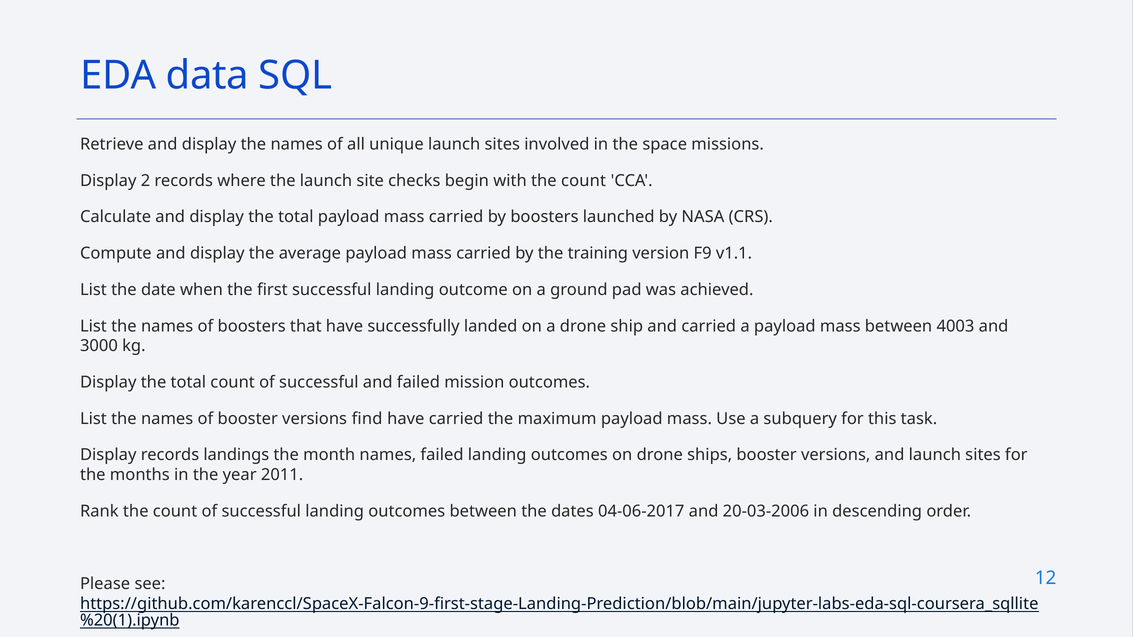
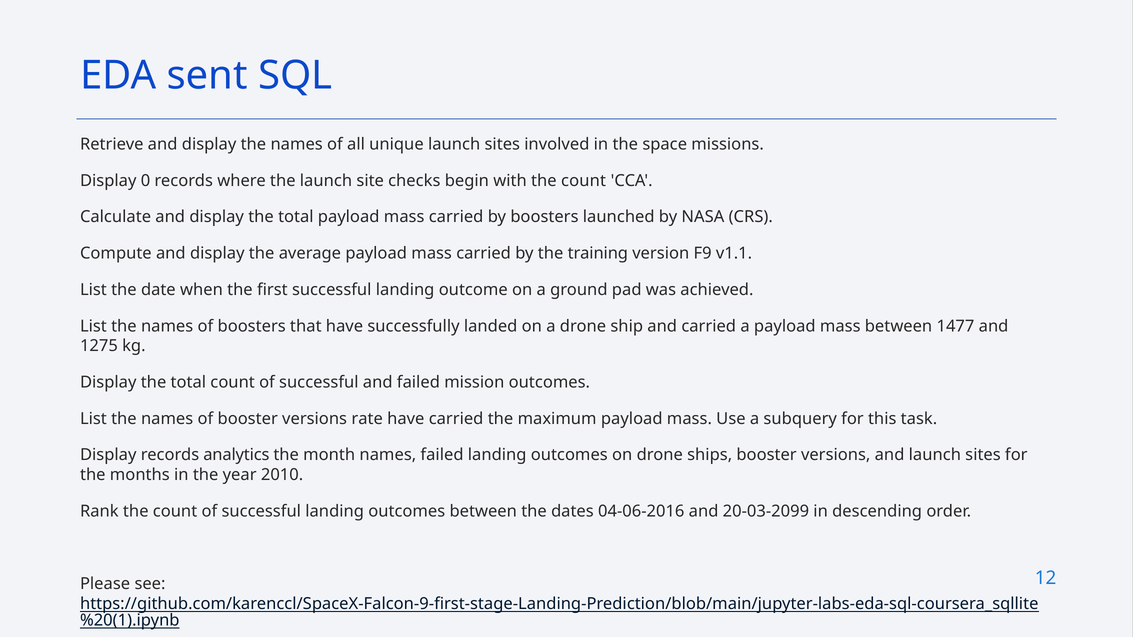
data: data -> sent
2: 2 -> 0
4003: 4003 -> 1477
3000: 3000 -> 1275
find: find -> rate
landings: landings -> analytics
2011: 2011 -> 2010
04-06-2017: 04-06-2017 -> 04-06-2016
20-03-2006: 20-03-2006 -> 20-03-2099
